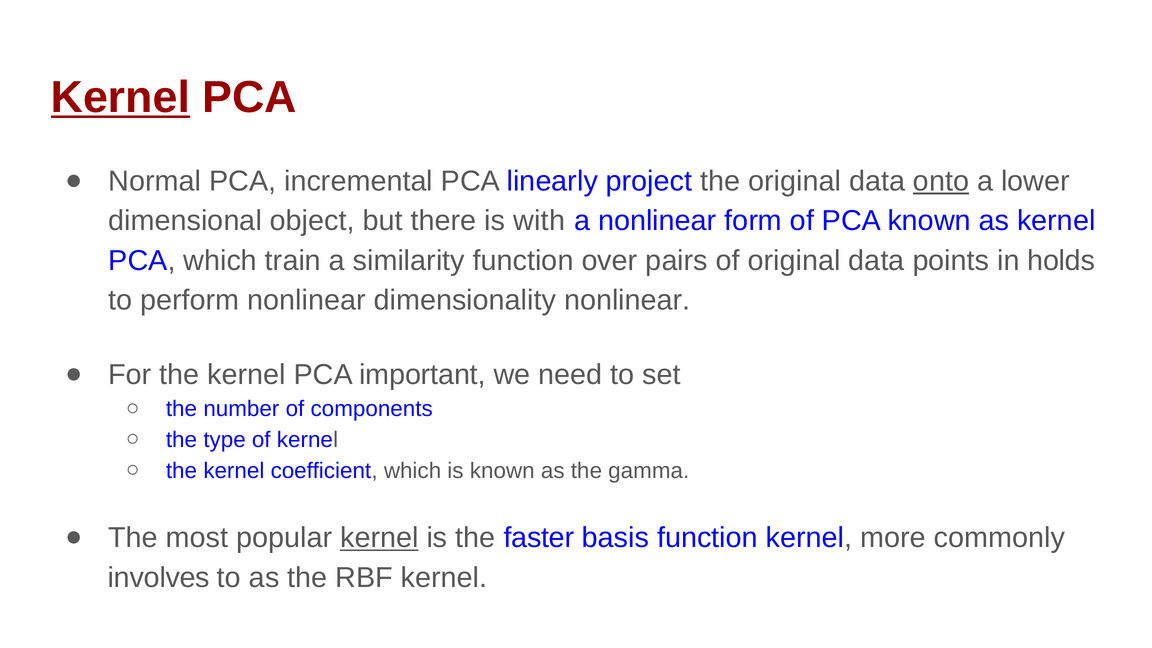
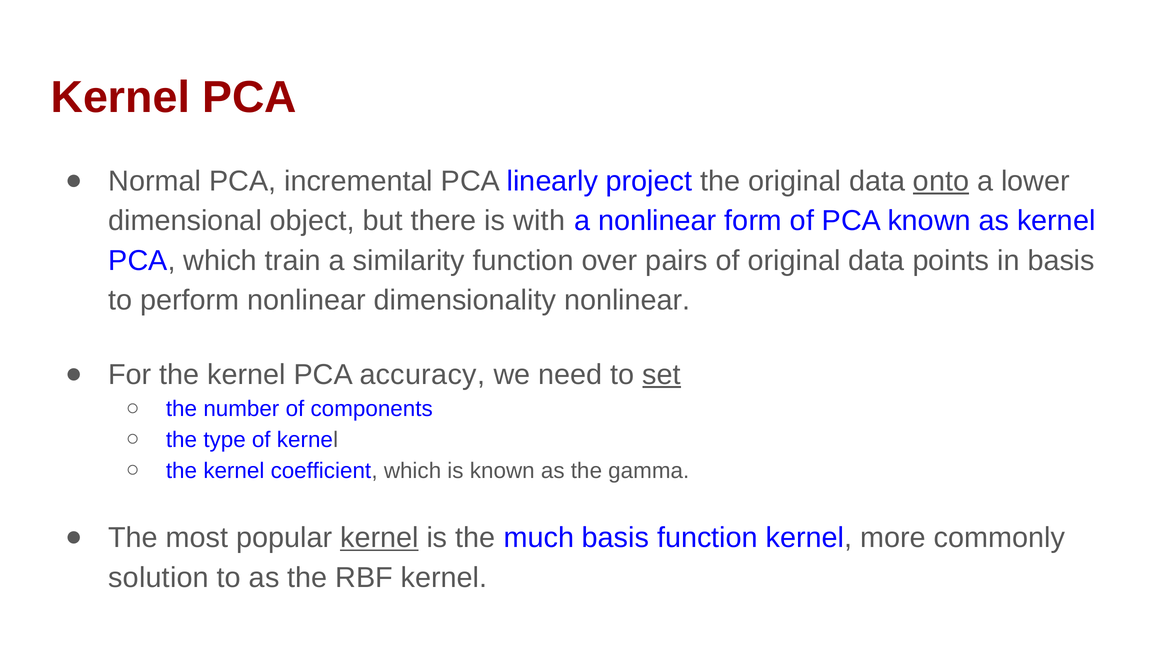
Kernel at (120, 98) underline: present -> none
in holds: holds -> basis
important: important -> accuracy
set underline: none -> present
faster: faster -> much
involves: involves -> solution
